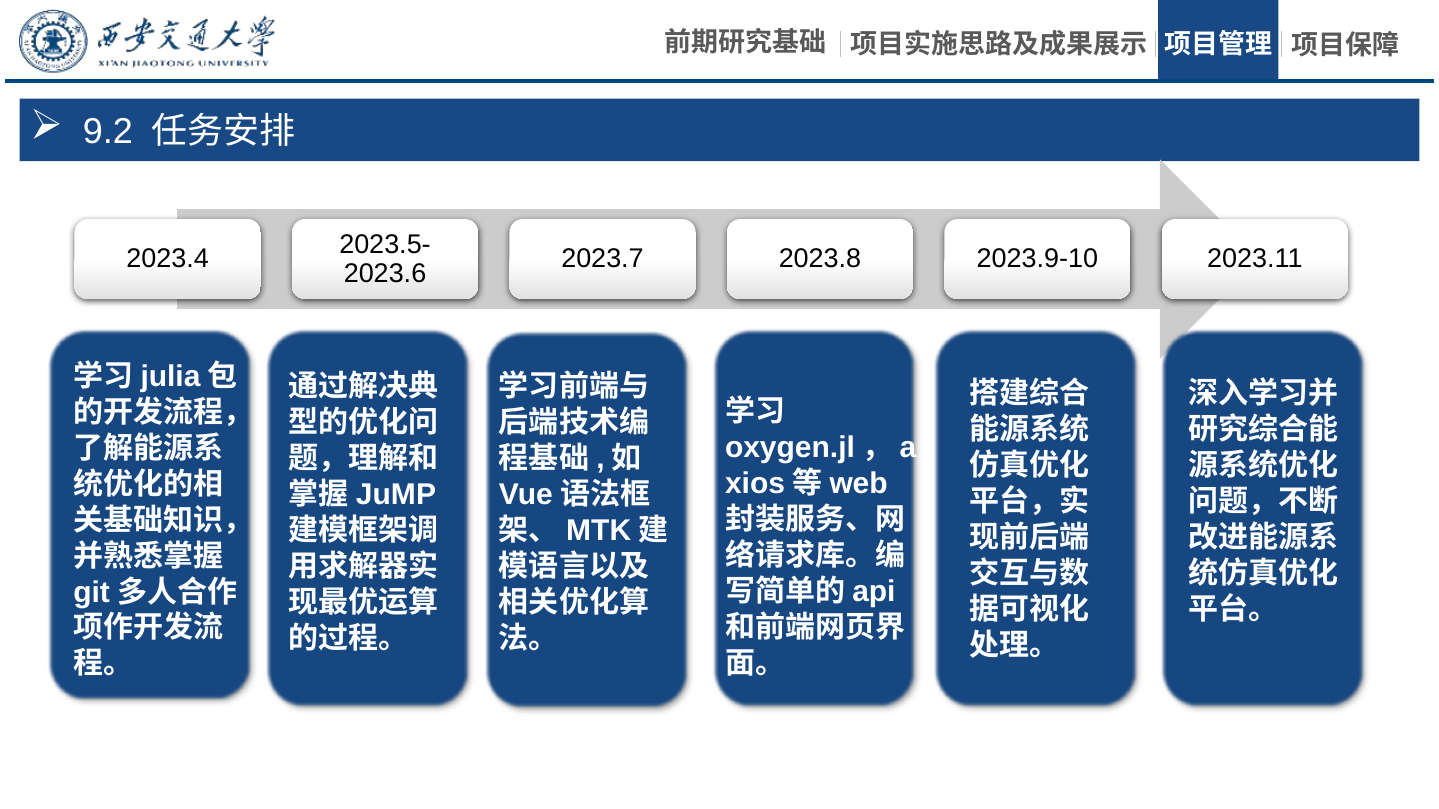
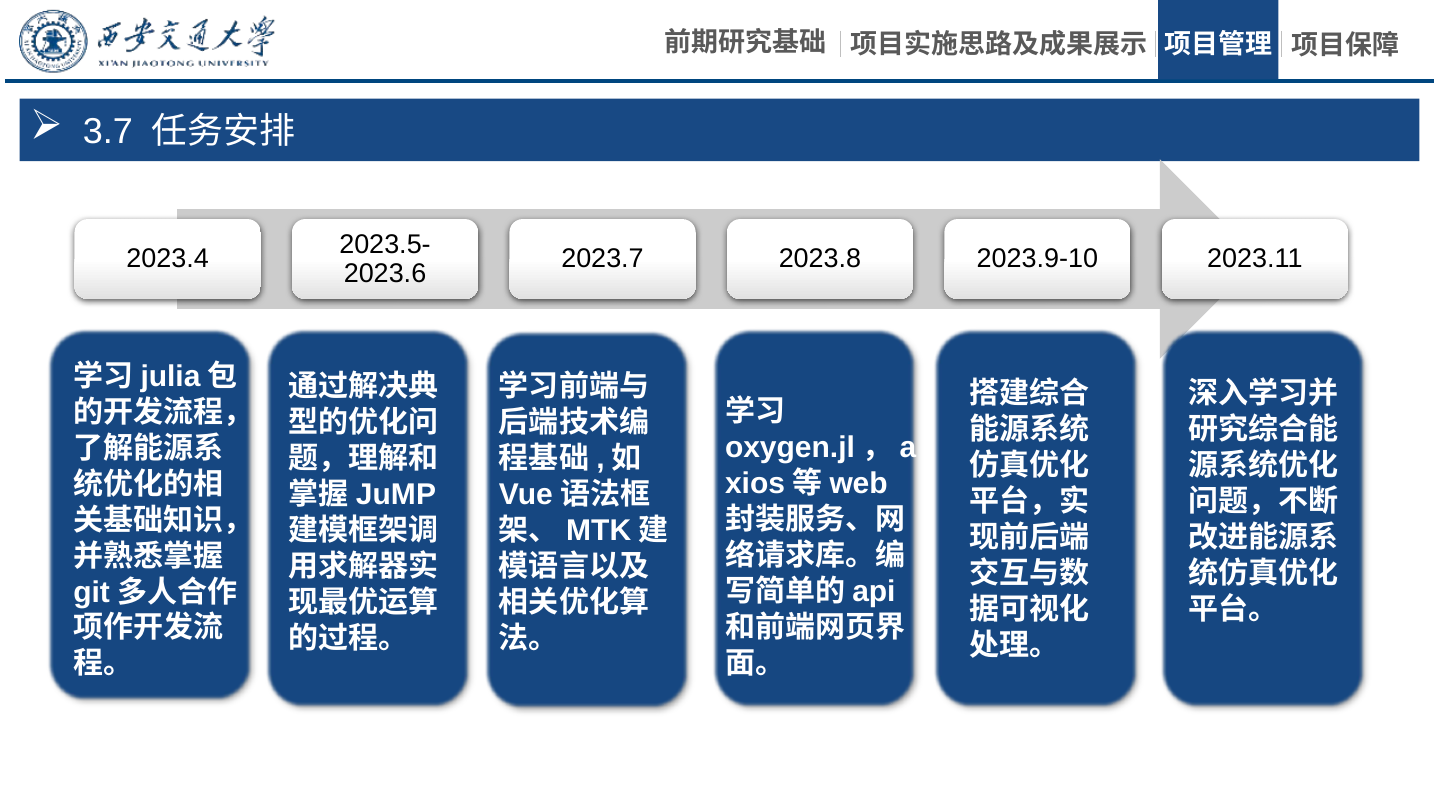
9.2: 9.2 -> 3.7
